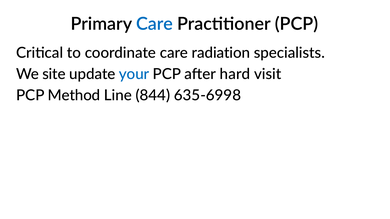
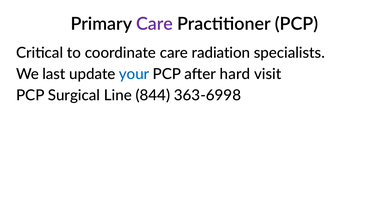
Care at (154, 24) colour: blue -> purple
site: site -> last
Method: Method -> Surgical
635-6998: 635-6998 -> 363-6998
